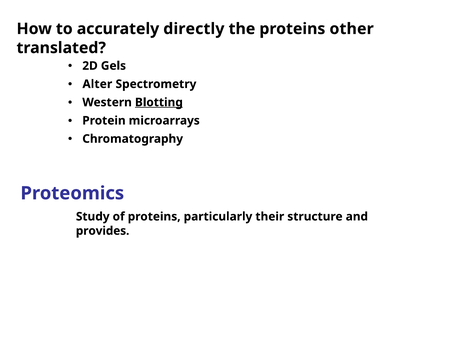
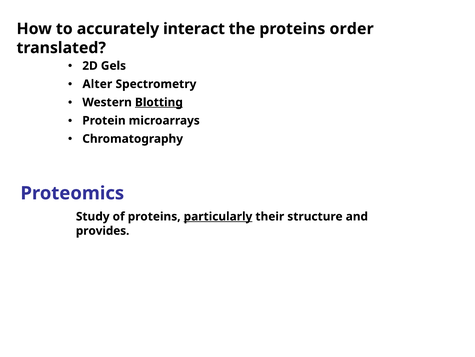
directly: directly -> interact
other: other -> order
particularly underline: none -> present
